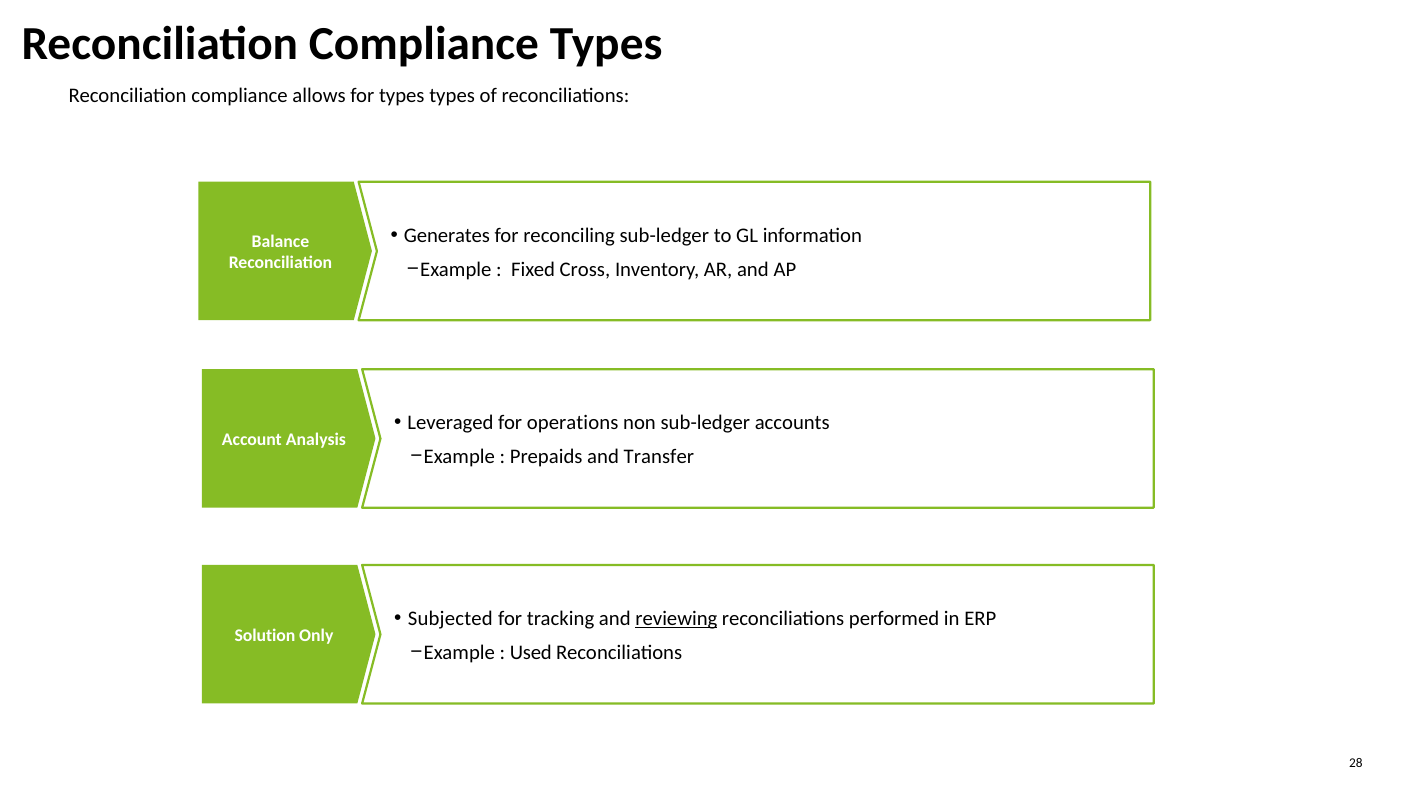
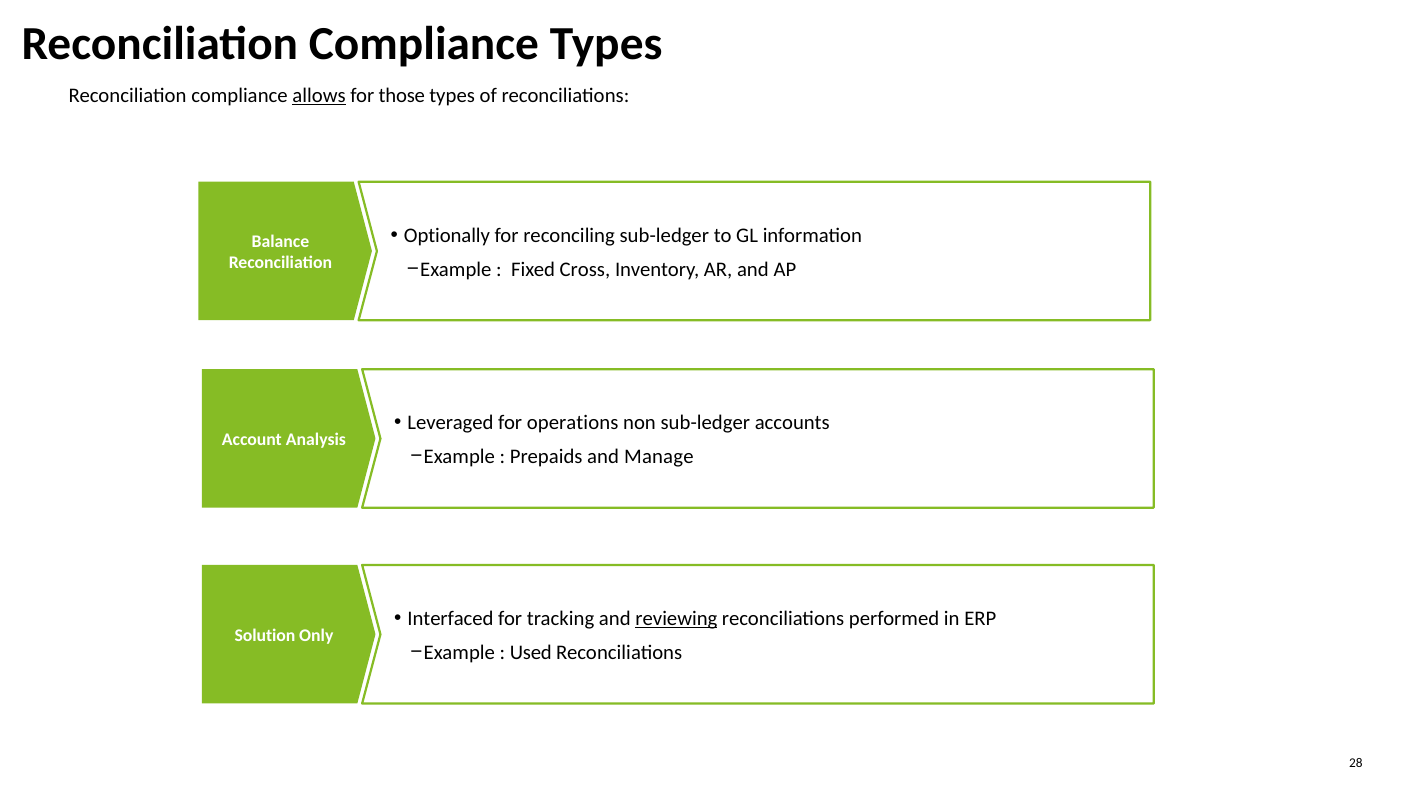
allows underline: none -> present
for types: types -> those
Generates: Generates -> Optionally
Transfer: Transfer -> Manage
Subjected: Subjected -> Interfaced
